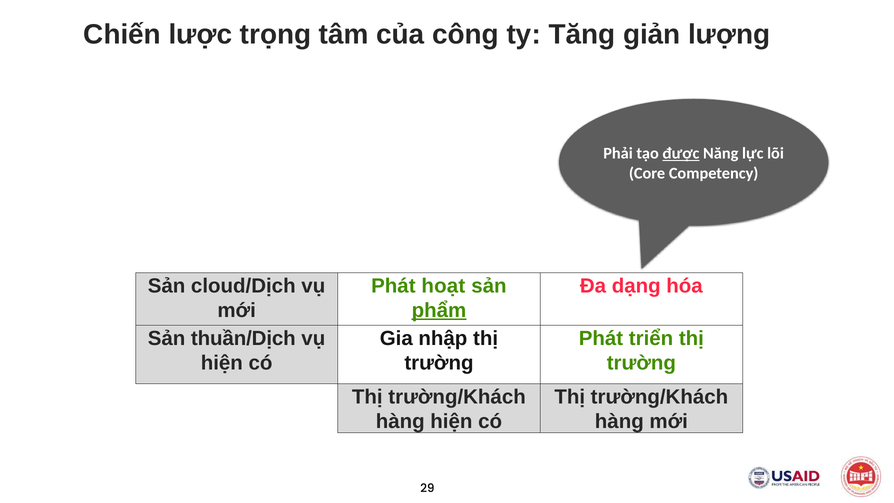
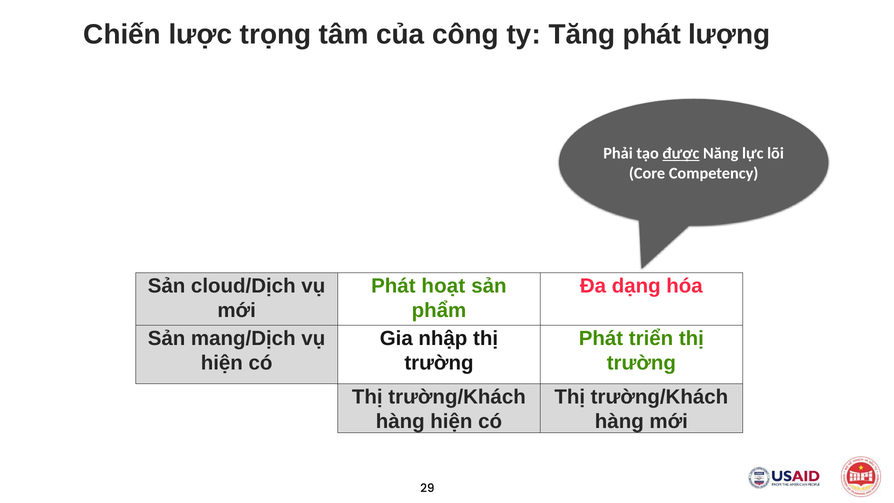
Tăng giản: giản -> phát
phẩm underline: present -> none
thuần/Dịch: thuần/Dịch -> mang/Dịch
